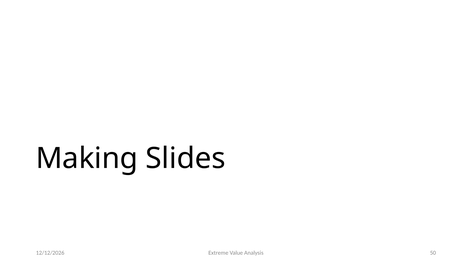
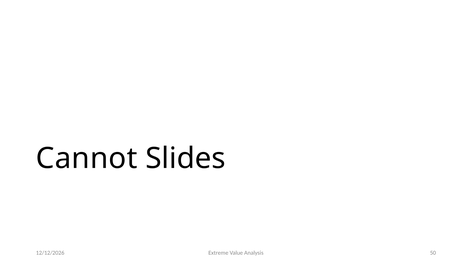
Making: Making -> Cannot
